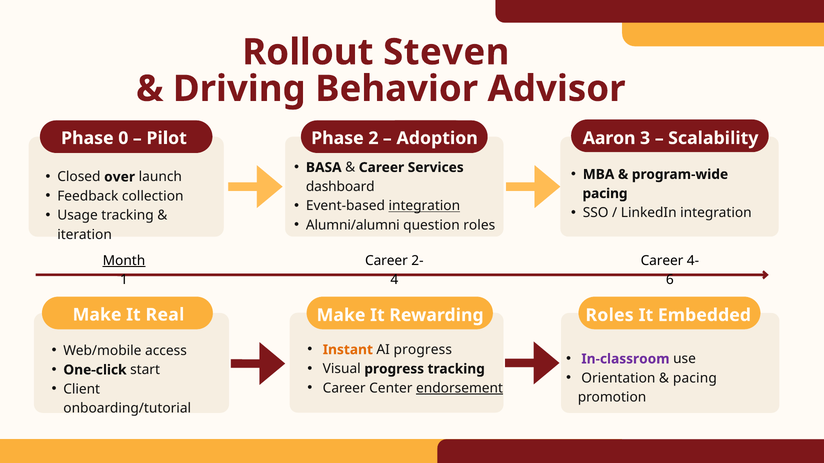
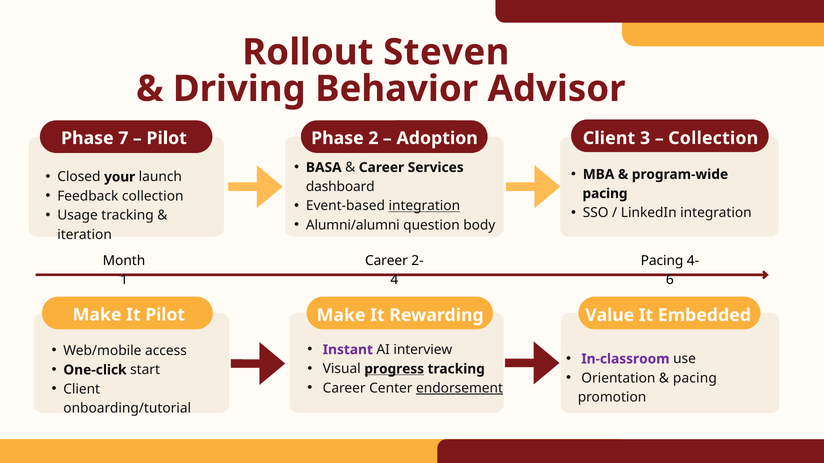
0: 0 -> 7
Adoption Aaron: Aaron -> Client
Scalability at (713, 138): Scalability -> Collection
over: over -> your
question roles: roles -> body
Month underline: present -> none
Career at (662, 261): Career -> Pacing
It Real: Real -> Pilot
Rewarding Roles: Roles -> Value
Instant colour: orange -> purple
AI progress: progress -> interview
progress at (394, 369) underline: none -> present
